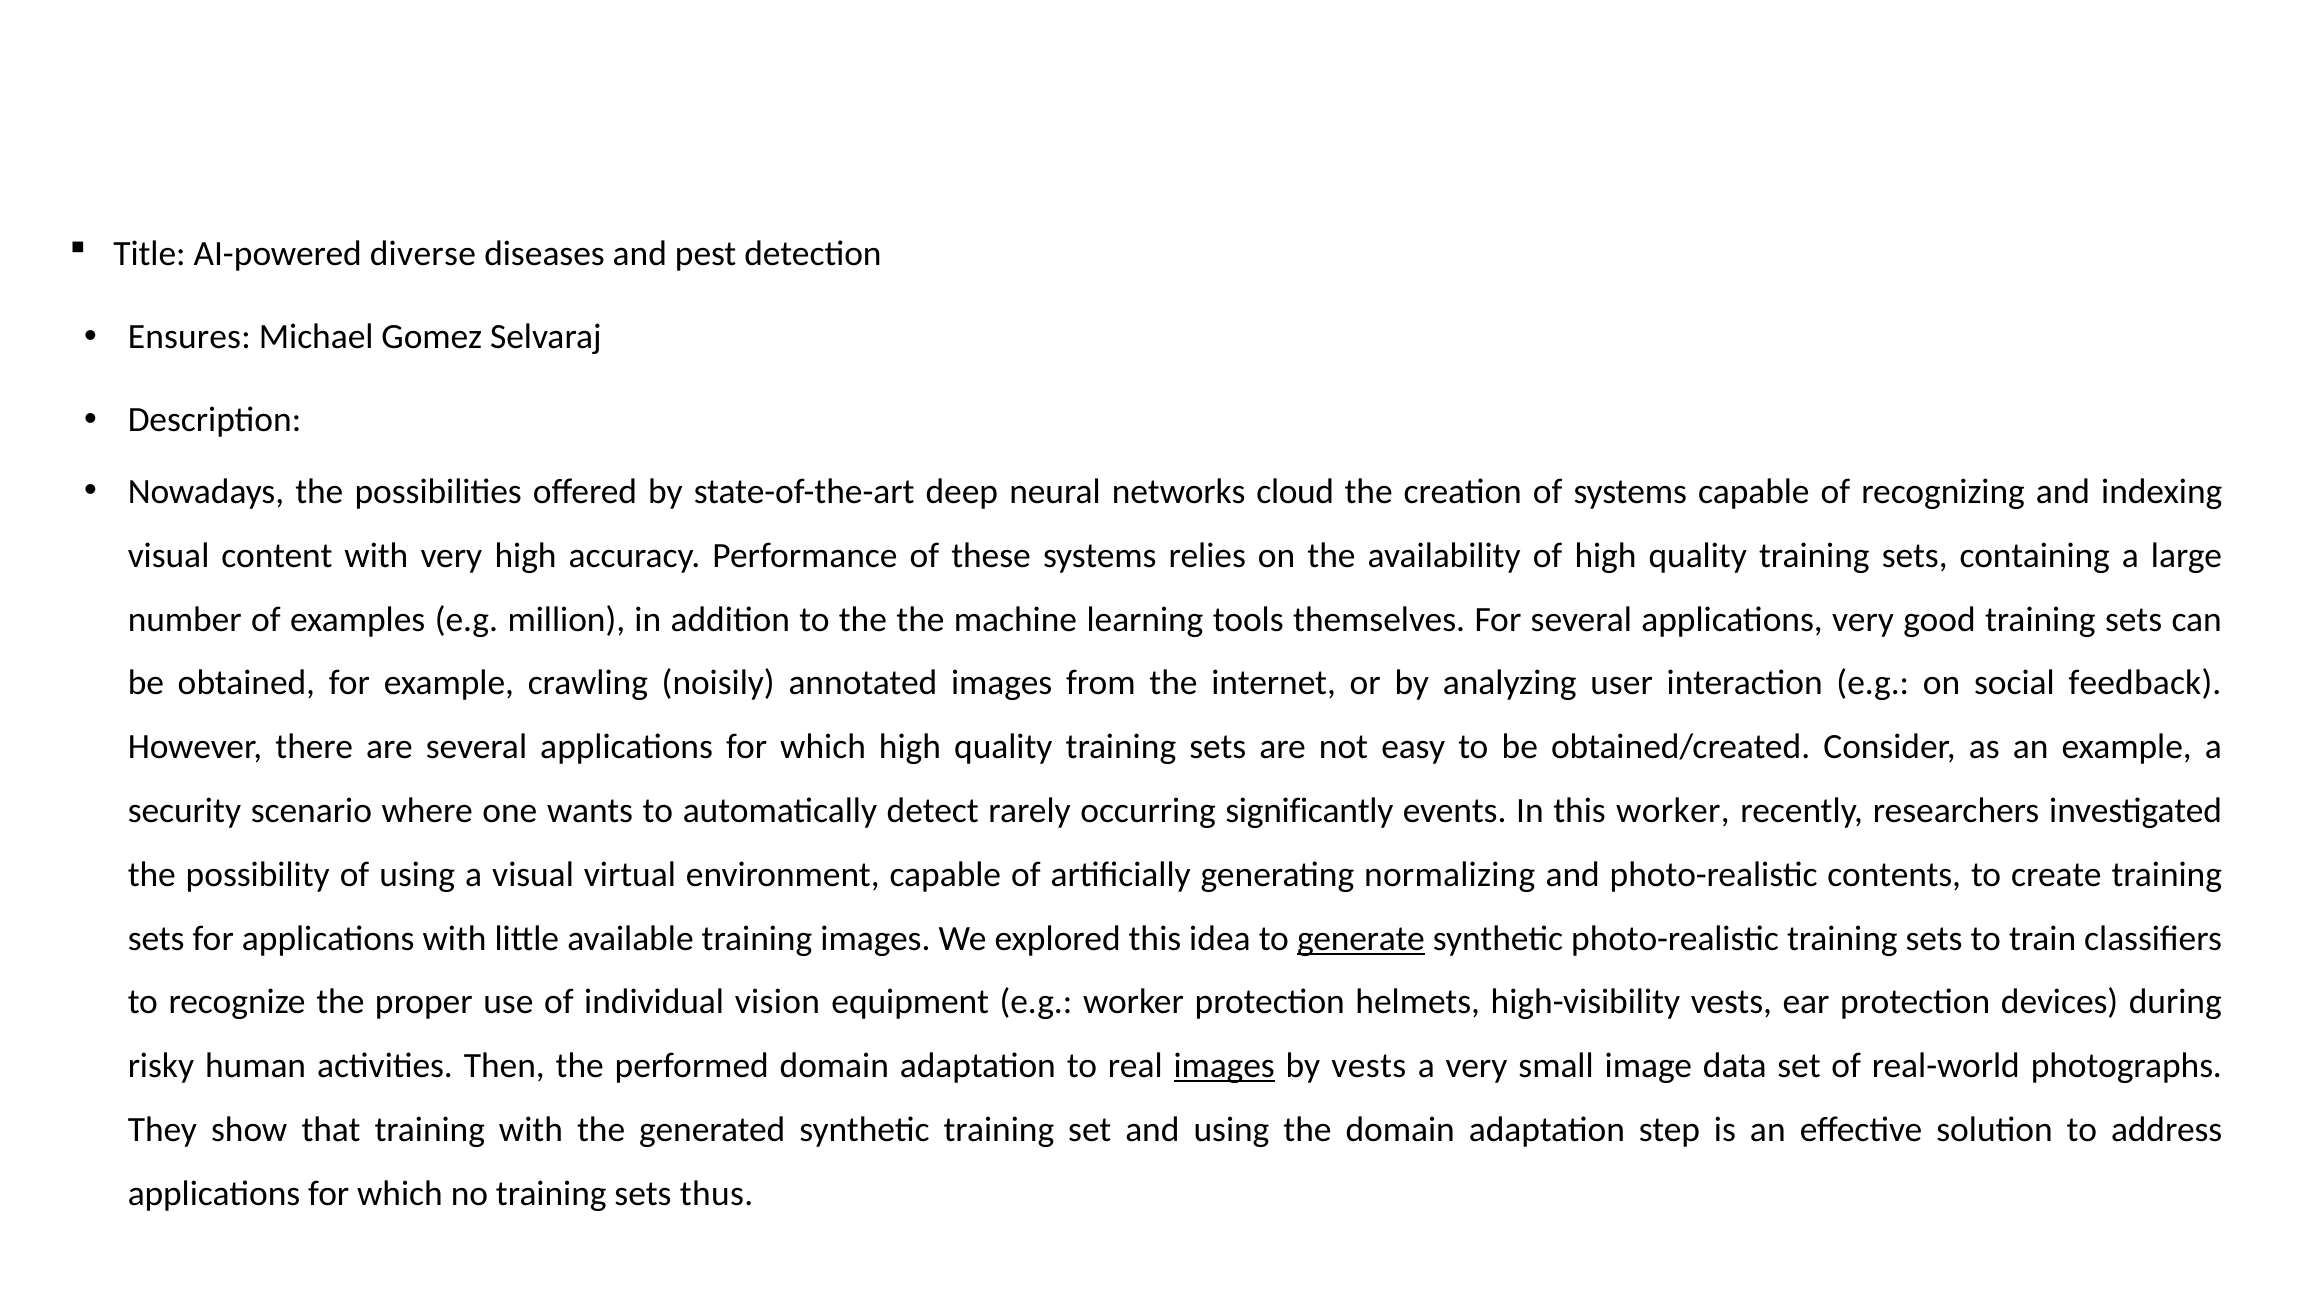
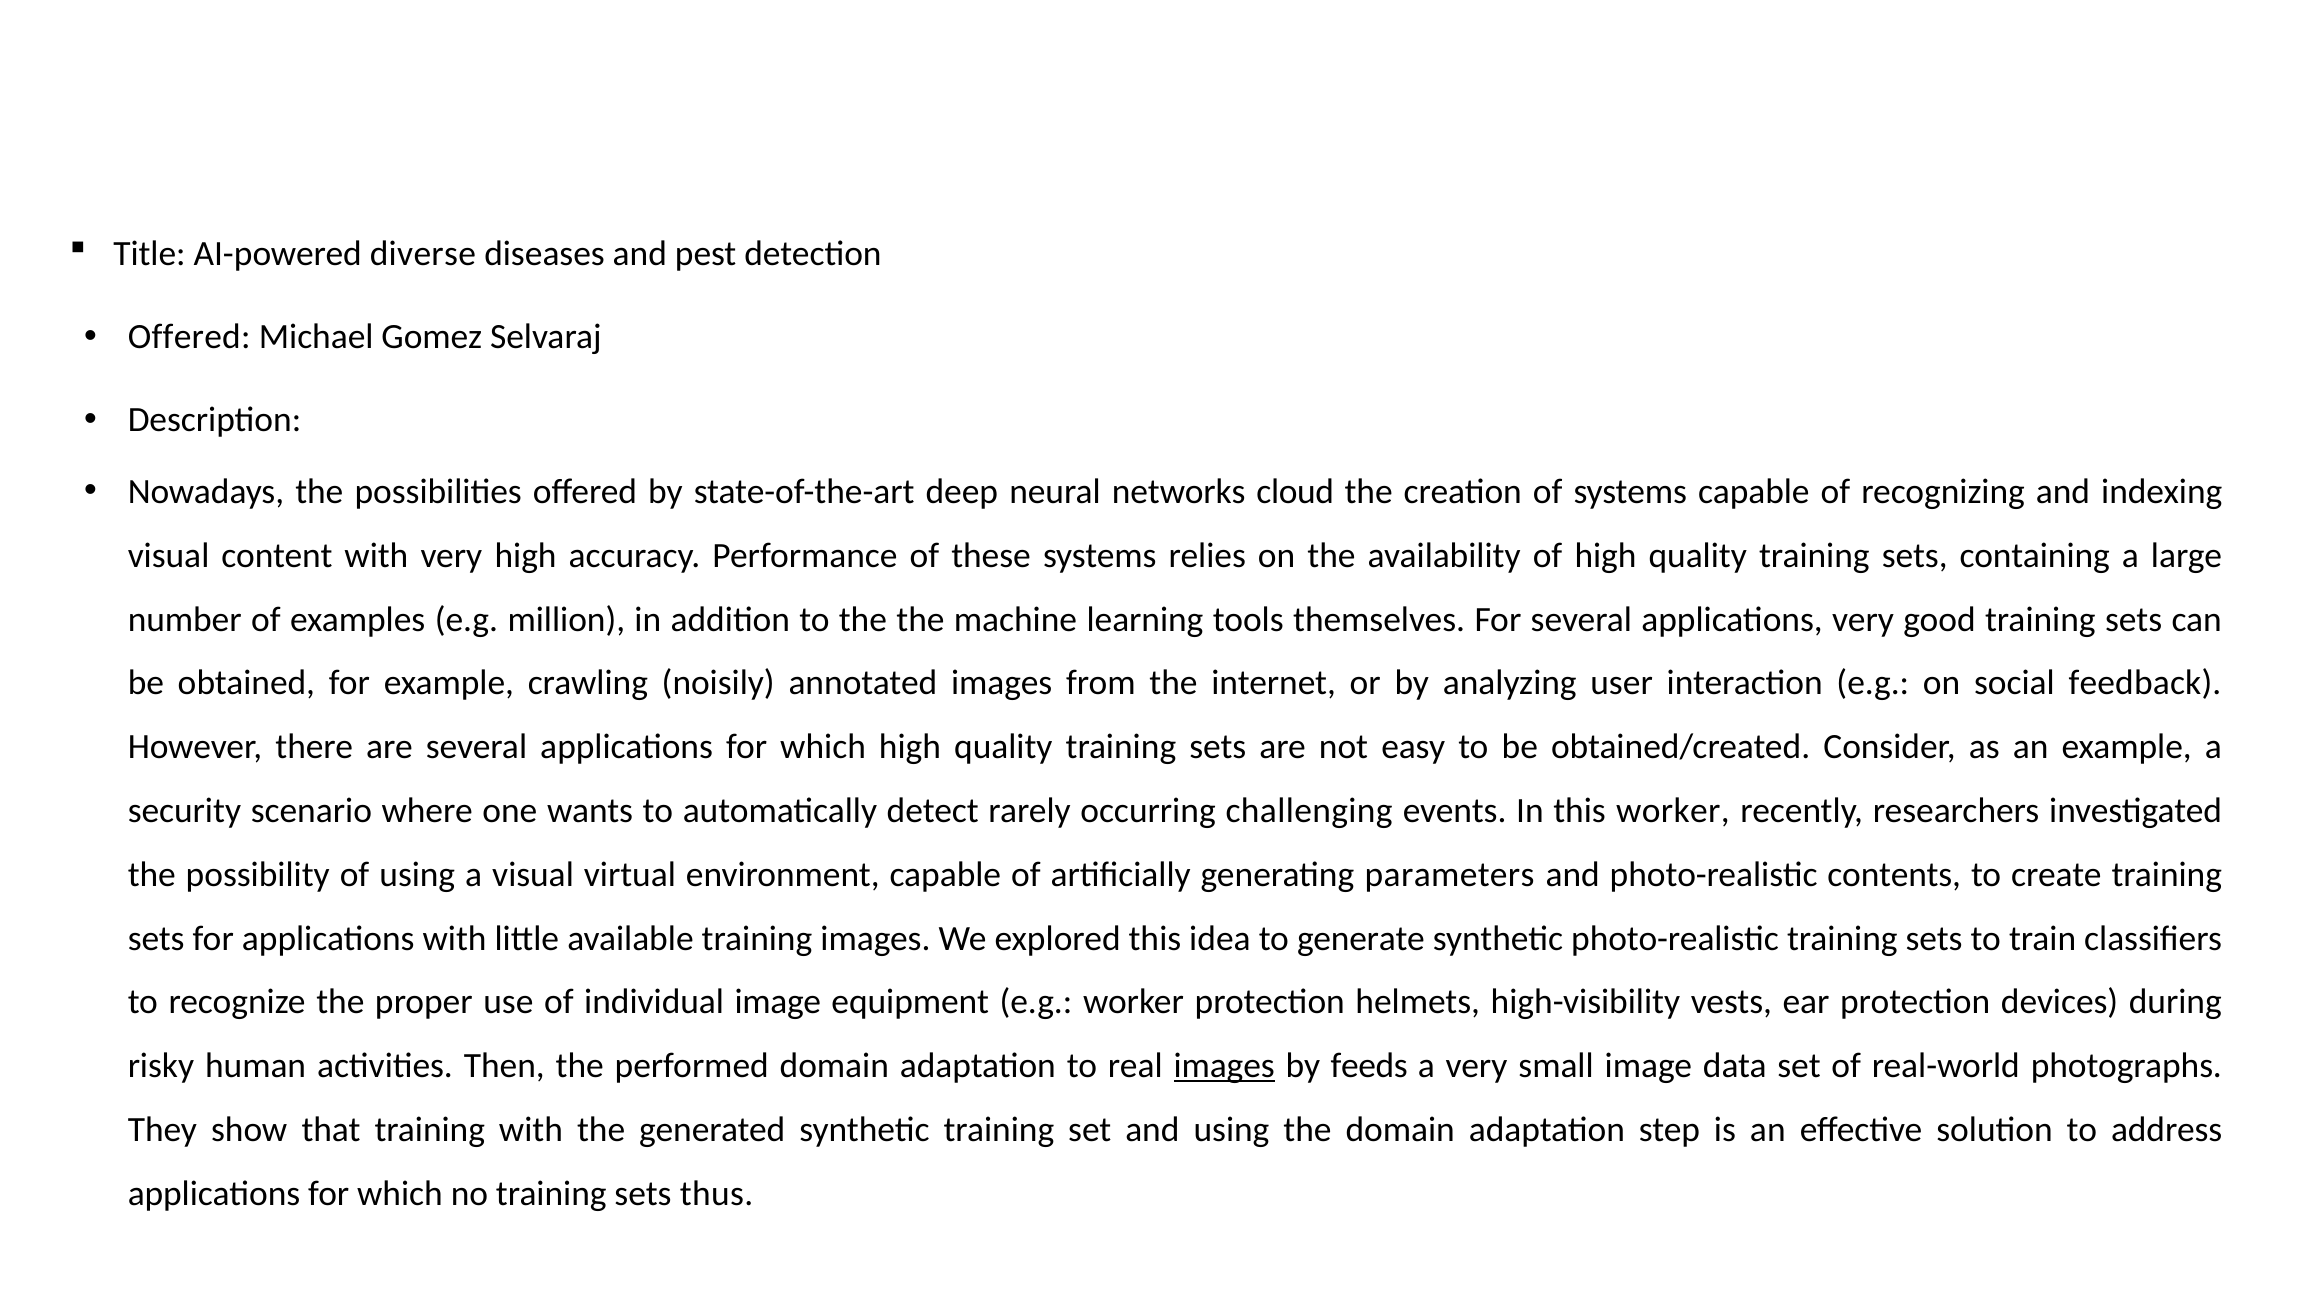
Ensures at (189, 337): Ensures -> Offered
significantly: significantly -> challenging
normalizing: normalizing -> parameters
generate underline: present -> none
individual vision: vision -> image
by vests: vests -> feeds
